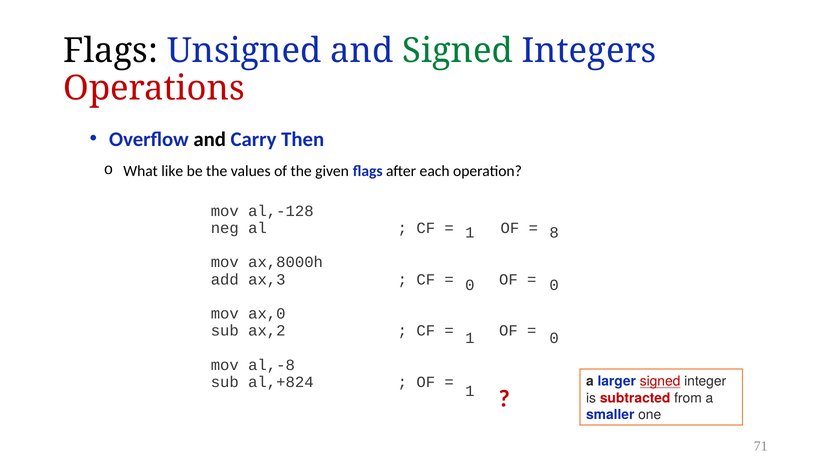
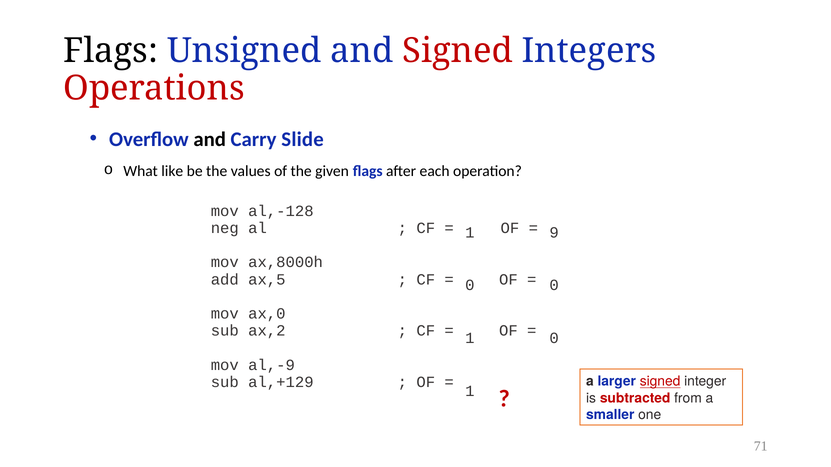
Signed at (458, 51) colour: green -> red
Then: Then -> Slide
8: 8 -> 9
ax,3: ax,3 -> ax,5
al,-8: al,-8 -> al,-9
al,+824: al,+824 -> al,+129
